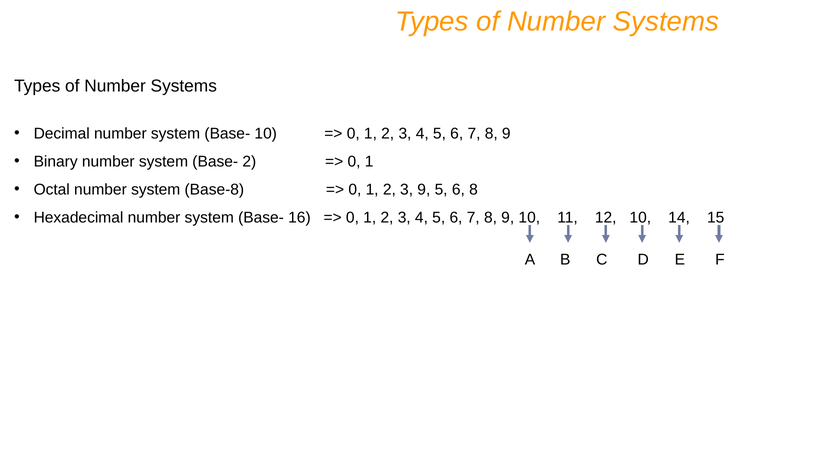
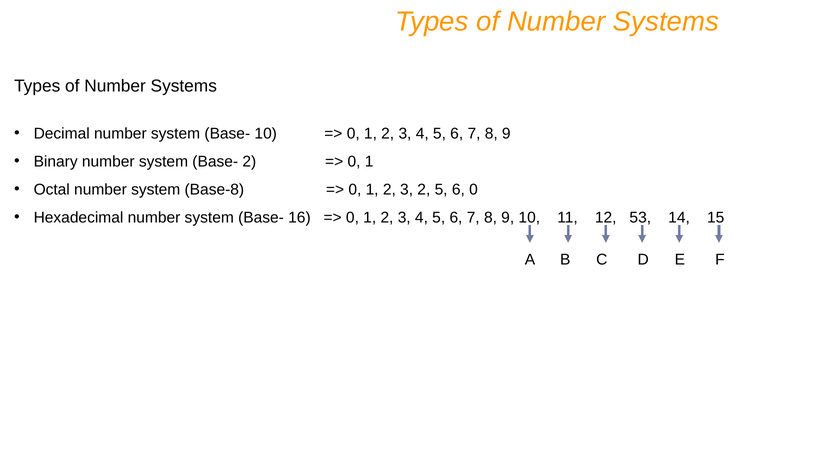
3 9: 9 -> 2
6 8: 8 -> 0
12 10: 10 -> 53
